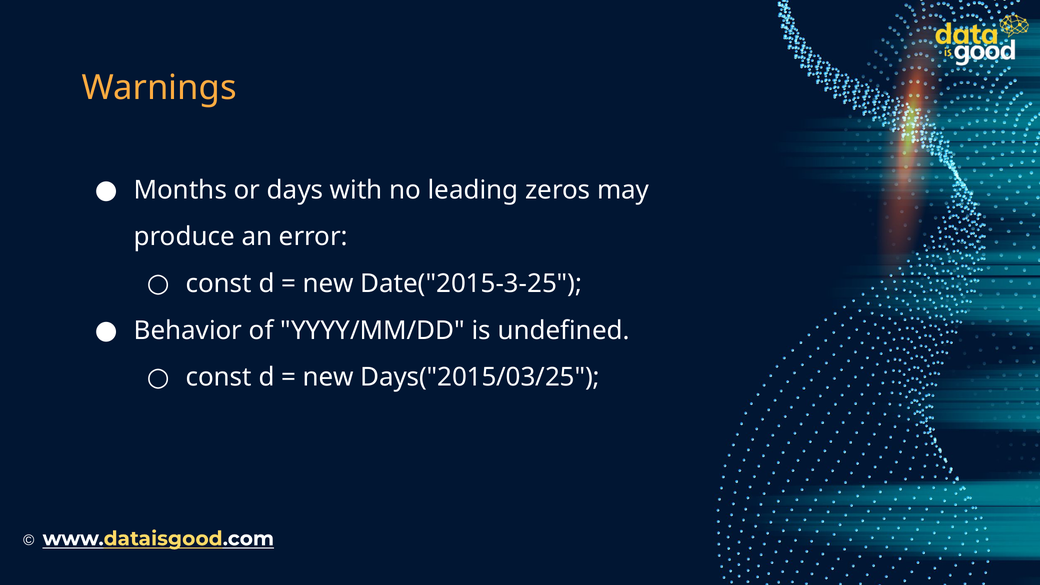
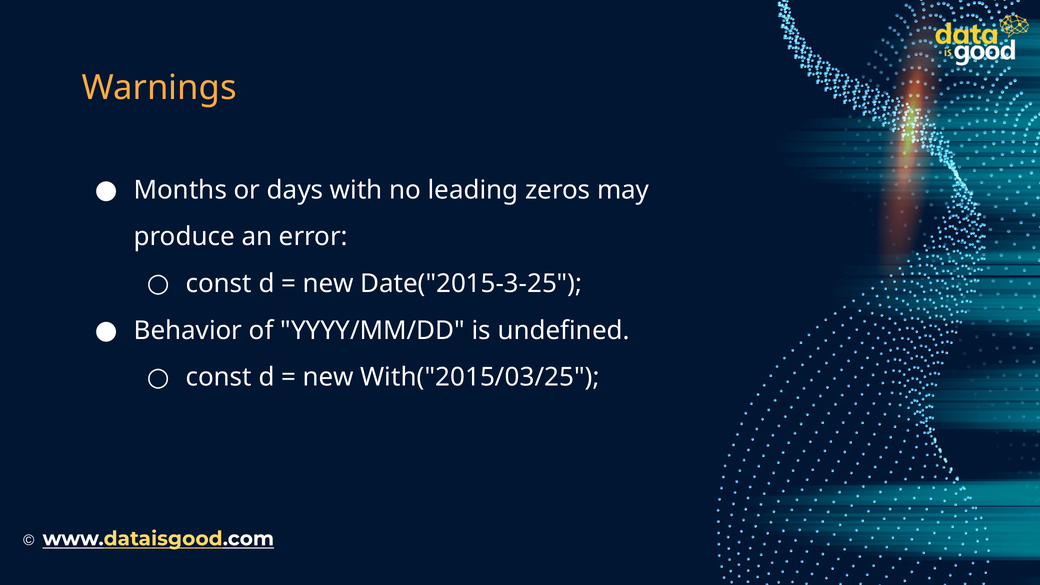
Days("2015/03/25: Days("2015/03/25 -> With("2015/03/25
